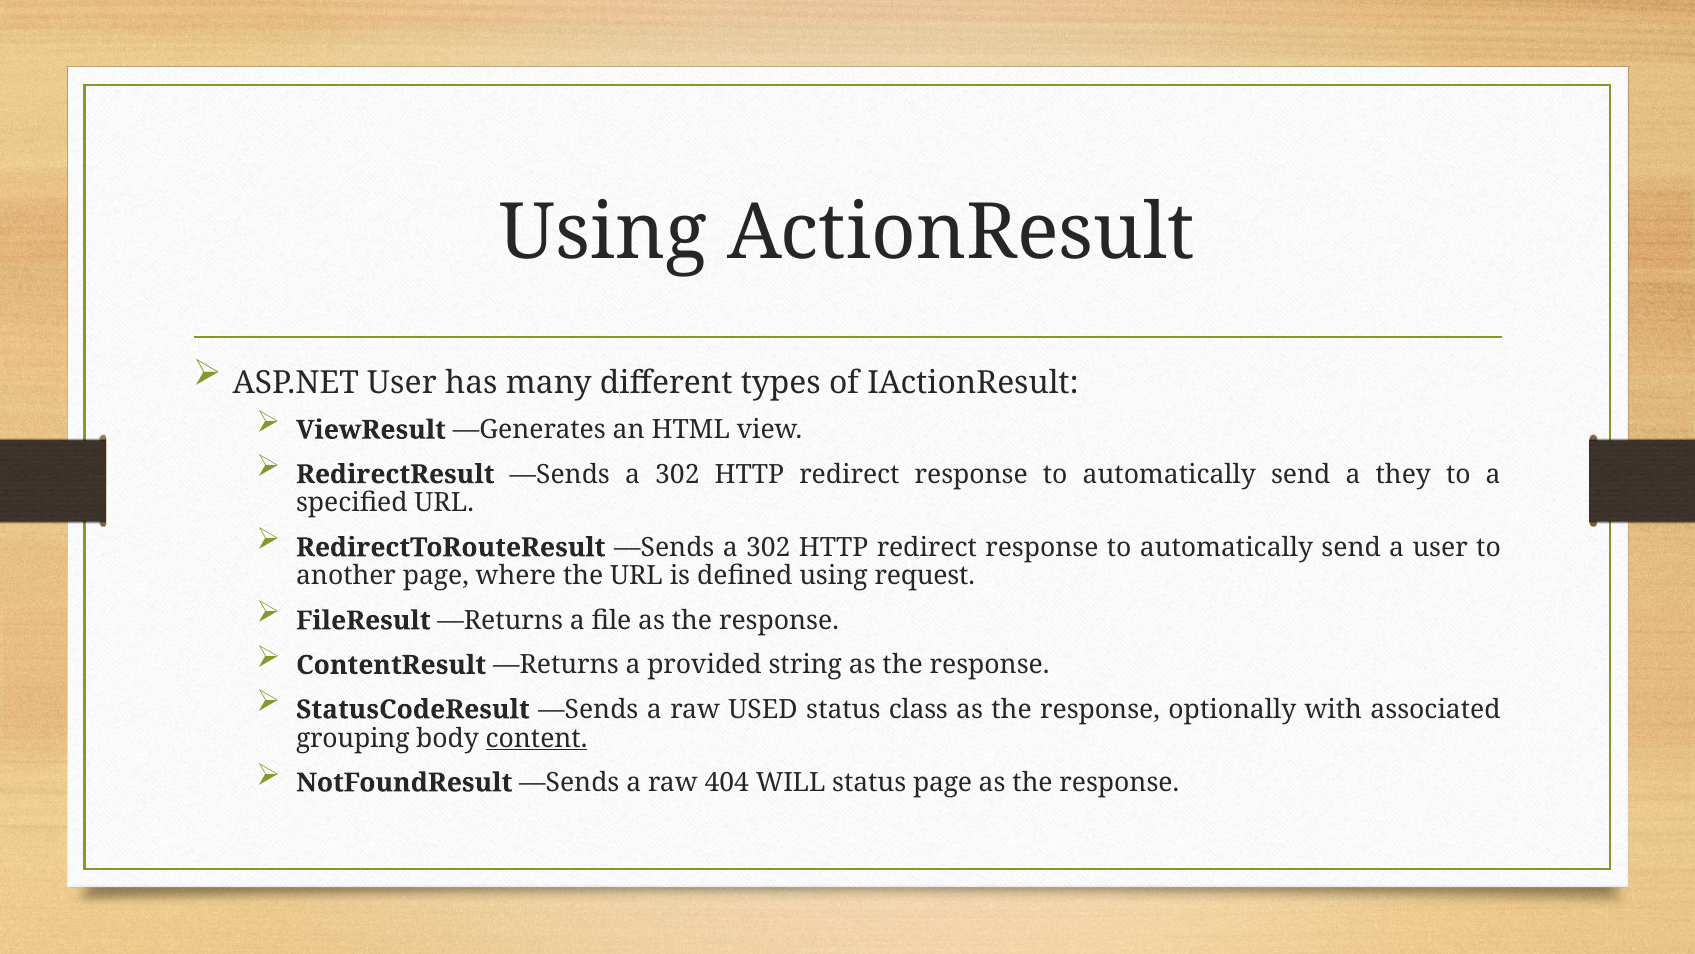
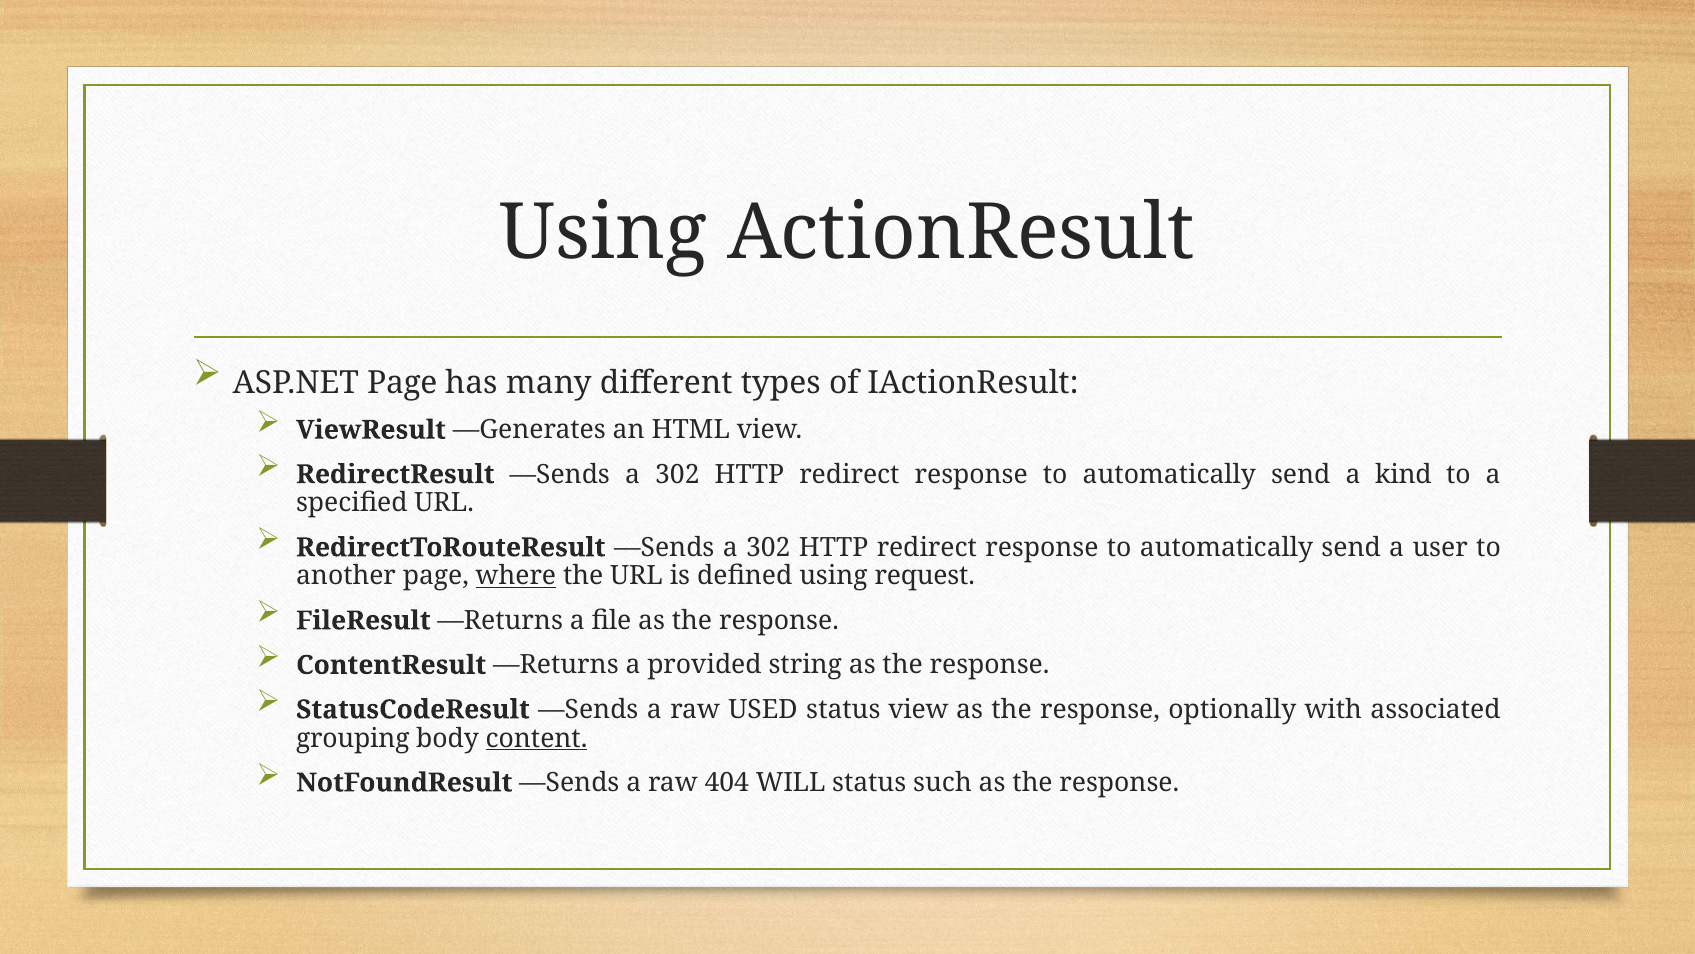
ASP.NET User: User -> Page
they: they -> kind
where underline: none -> present
status class: class -> view
status page: page -> such
